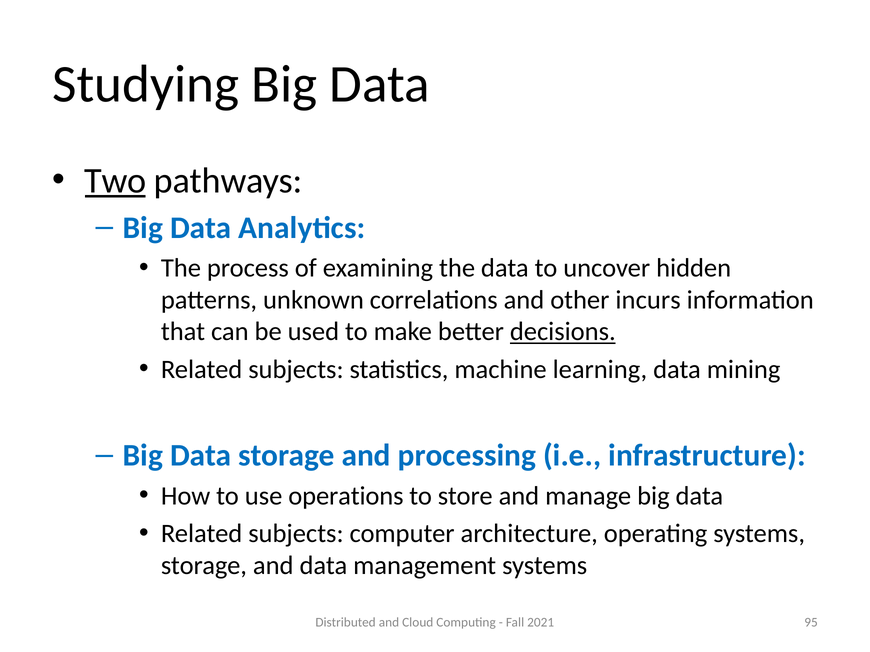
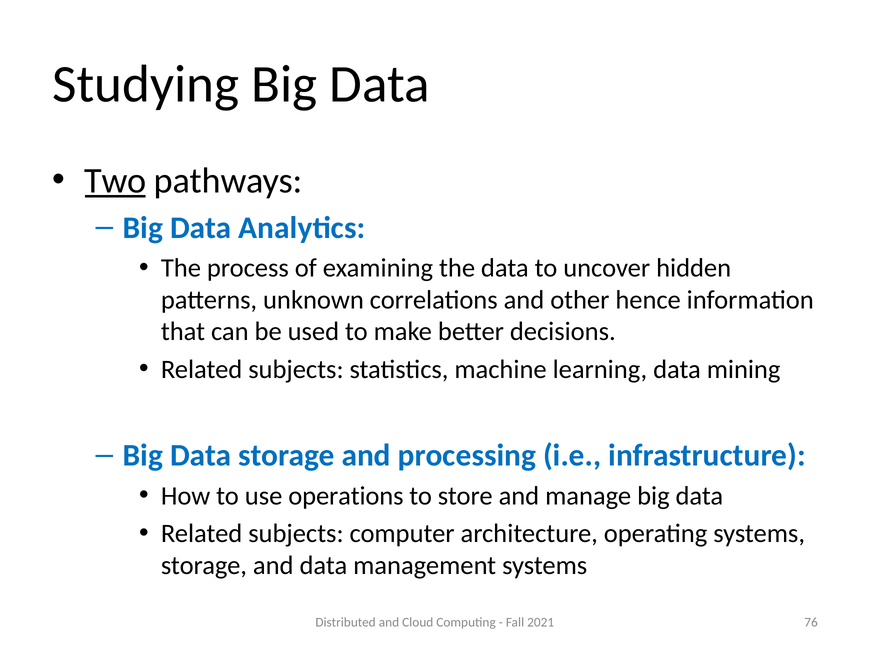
incurs: incurs -> hence
decisions underline: present -> none
95: 95 -> 76
